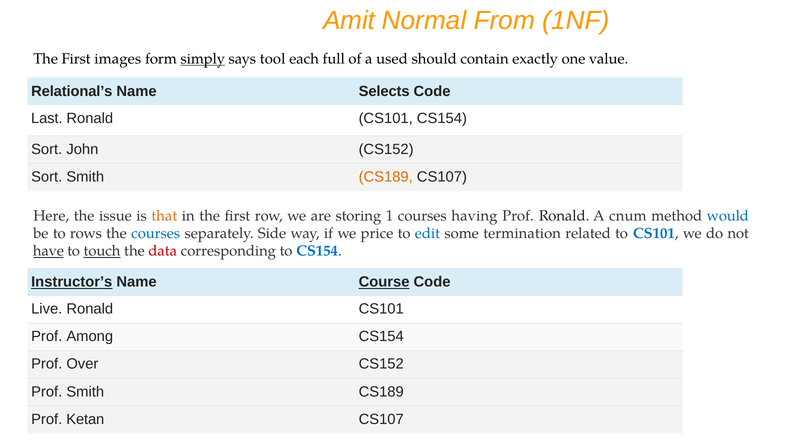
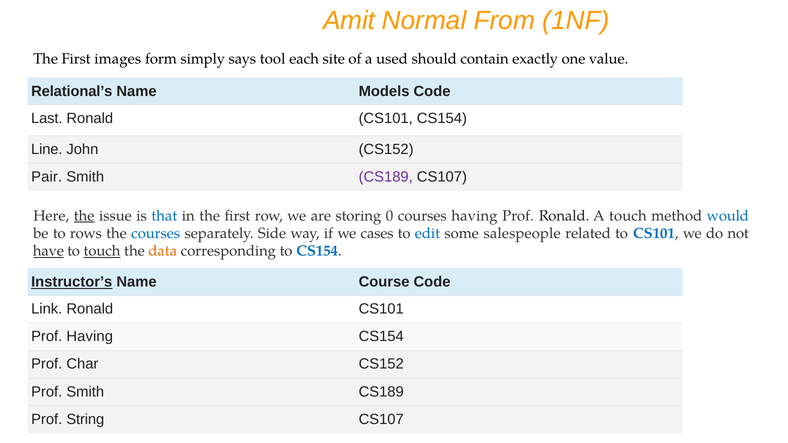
simply underline: present -> none
full: full -> site
Selects: Selects -> Models
Sort at (47, 149): Sort -> Line
Sort at (47, 177): Sort -> Pair
CS189 at (386, 177) colour: orange -> purple
the at (84, 216) underline: none -> present
that colour: orange -> blue
1: 1 -> 0
A cnum: cnum -> touch
price: price -> cases
termination: termination -> salespeople
data colour: red -> orange
Course underline: present -> none
Live: Live -> Link
Prof Among: Among -> Having
Over: Over -> Char
Ketan: Ketan -> String
